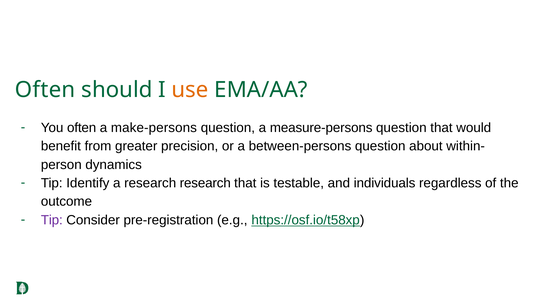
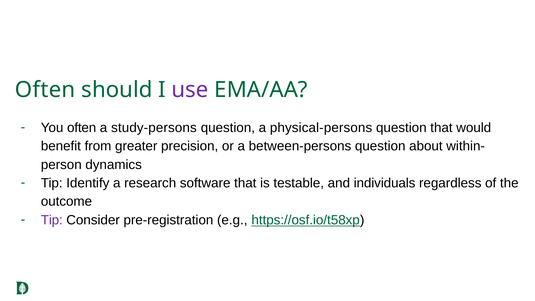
use colour: orange -> purple
make-persons: make-persons -> study-persons
measure-persons: measure-persons -> physical-persons
research research: research -> software
